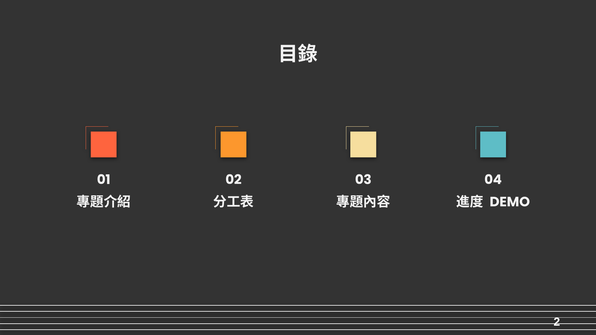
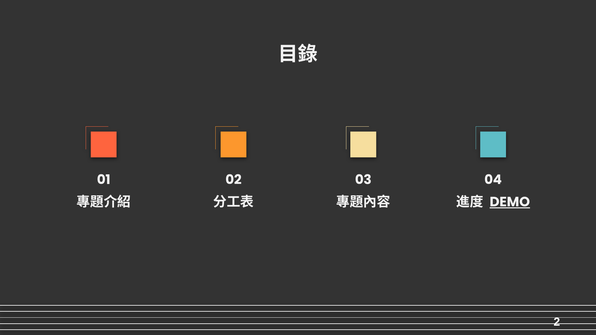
DEMO underline: none -> present
